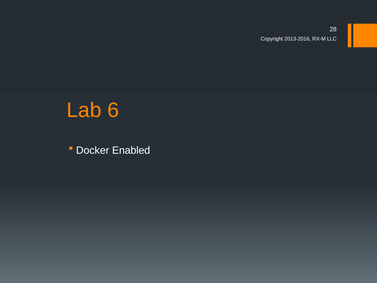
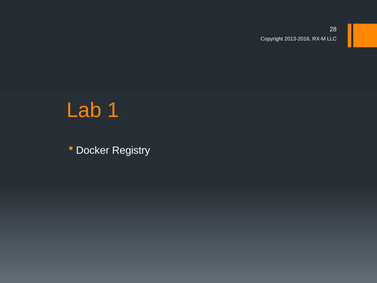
6: 6 -> 1
Enabled: Enabled -> Registry
